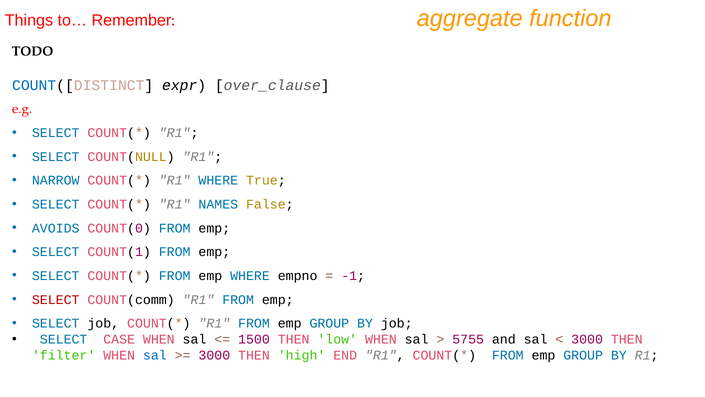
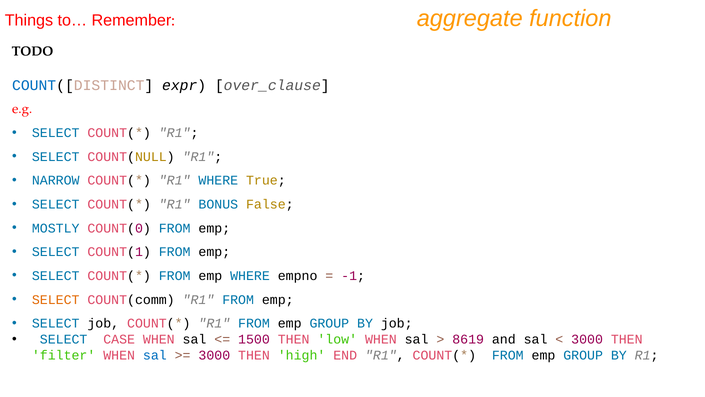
NAMES: NAMES -> BONUS
AVOIDS: AVOIDS -> MOSTLY
SELECT at (56, 299) colour: red -> orange
5755: 5755 -> 8619
